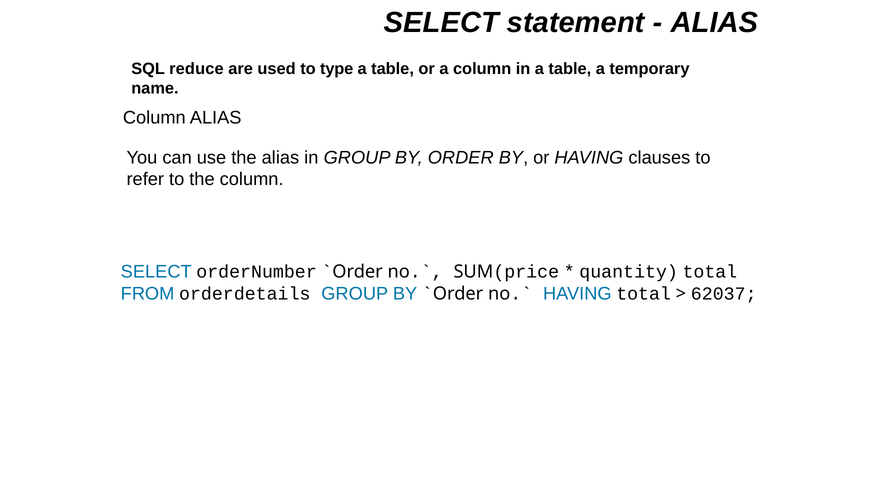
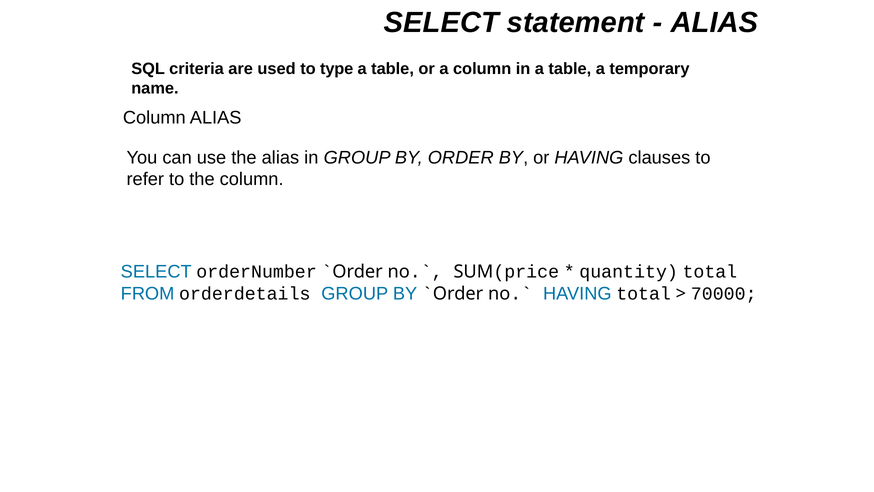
reduce: reduce -> criteria
62037: 62037 -> 70000
